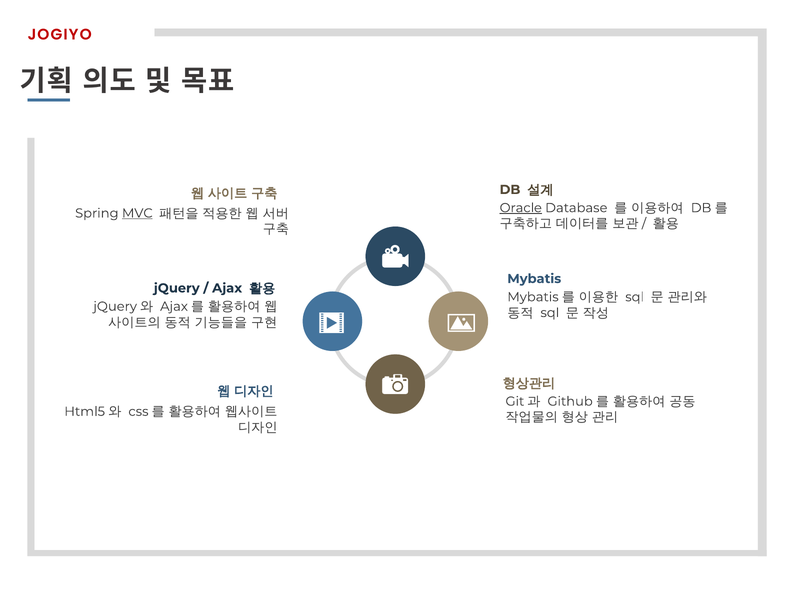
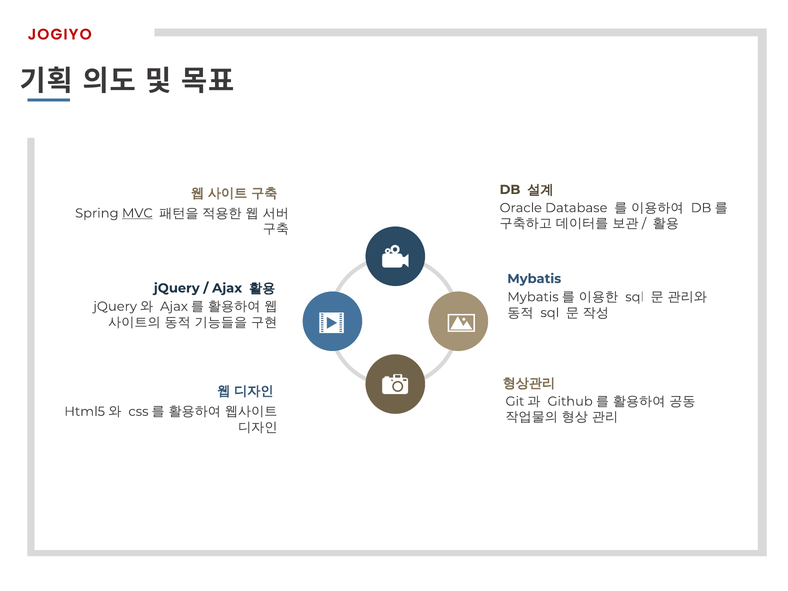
Oracle underline: present -> none
